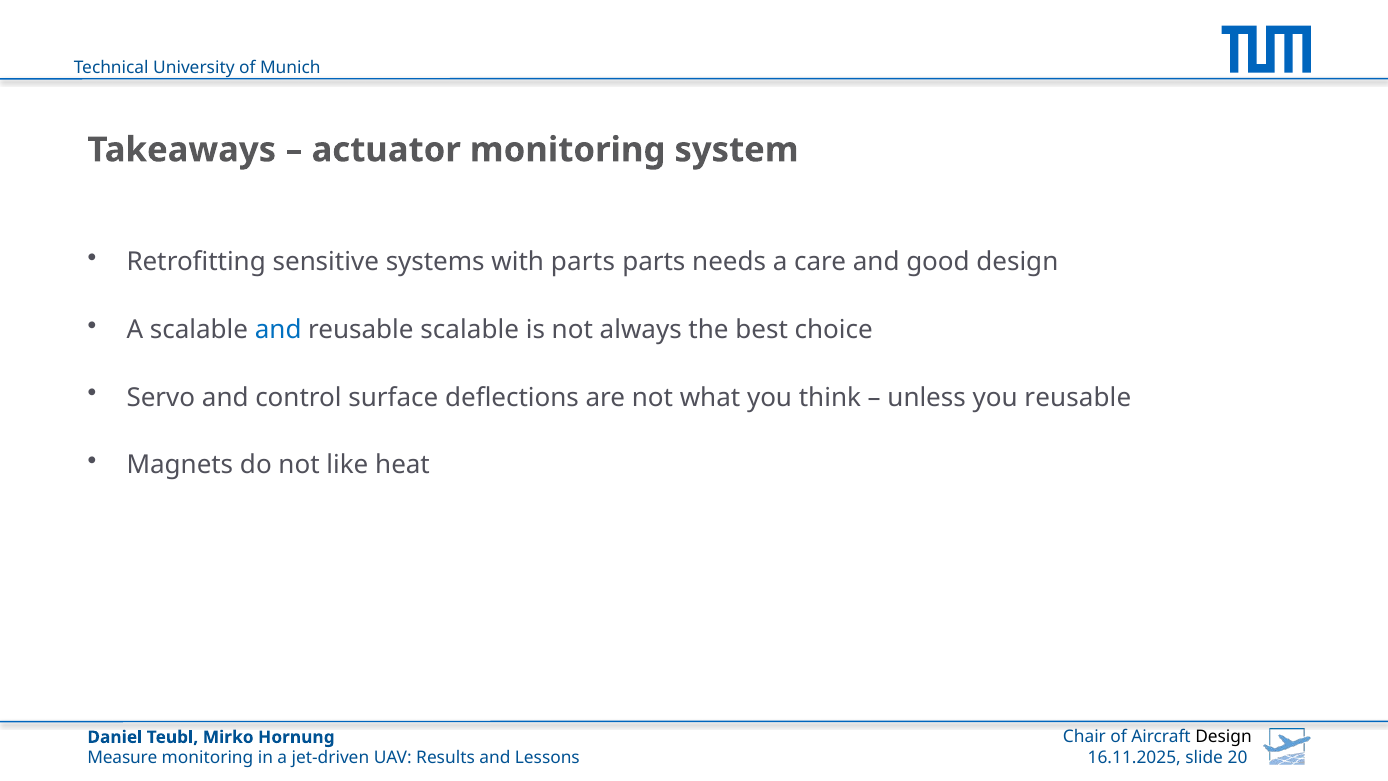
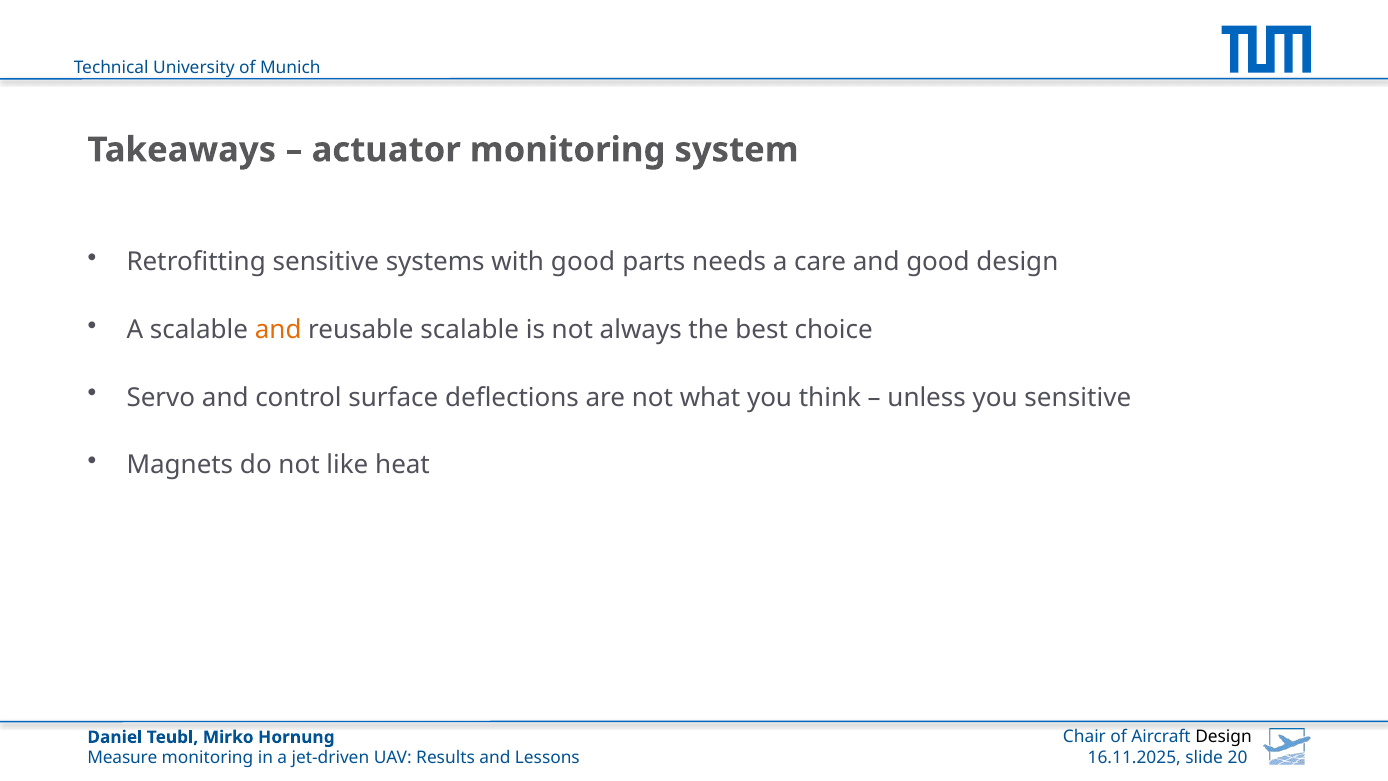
with parts: parts -> good
and at (278, 330) colour: blue -> orange
you reusable: reusable -> sensitive
